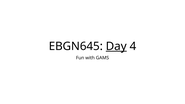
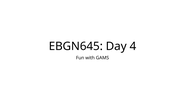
Day underline: present -> none
